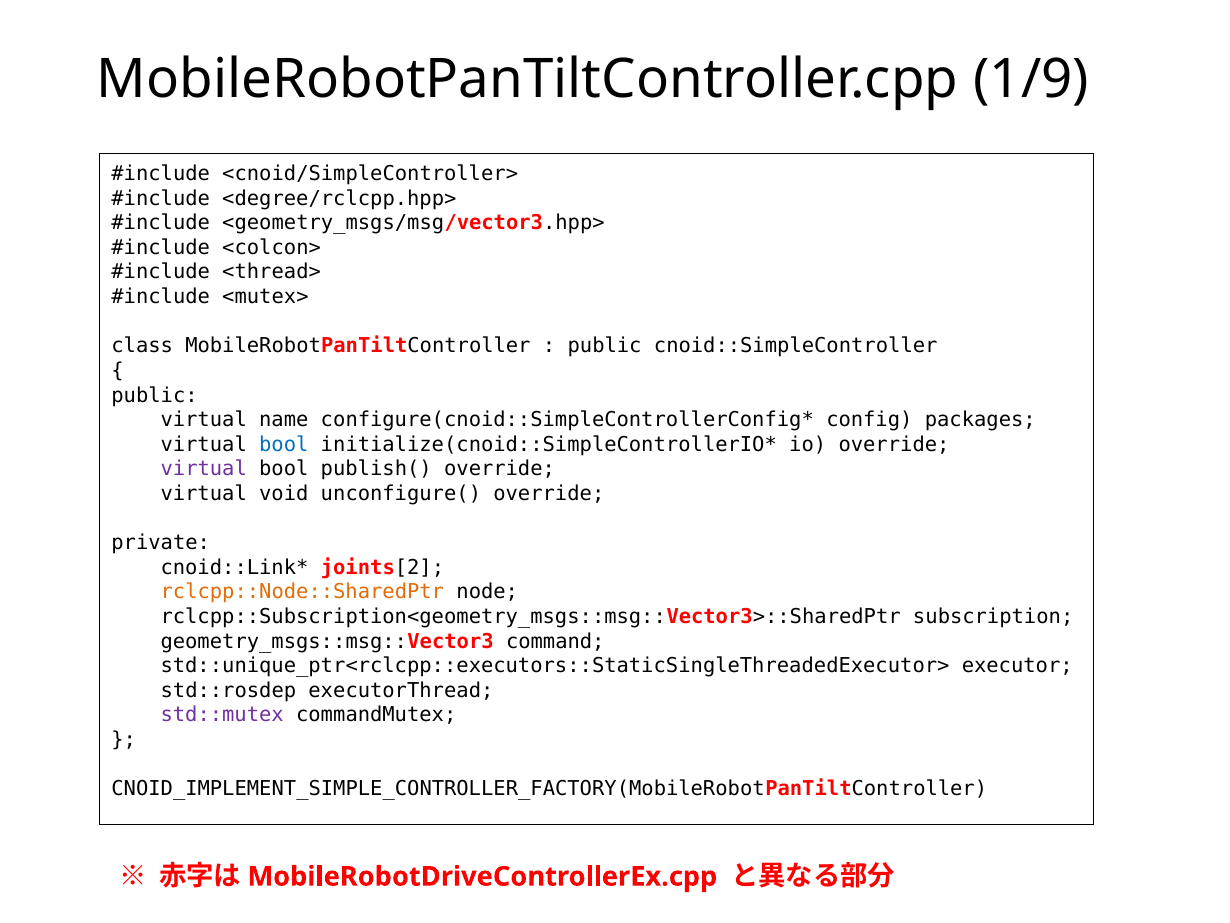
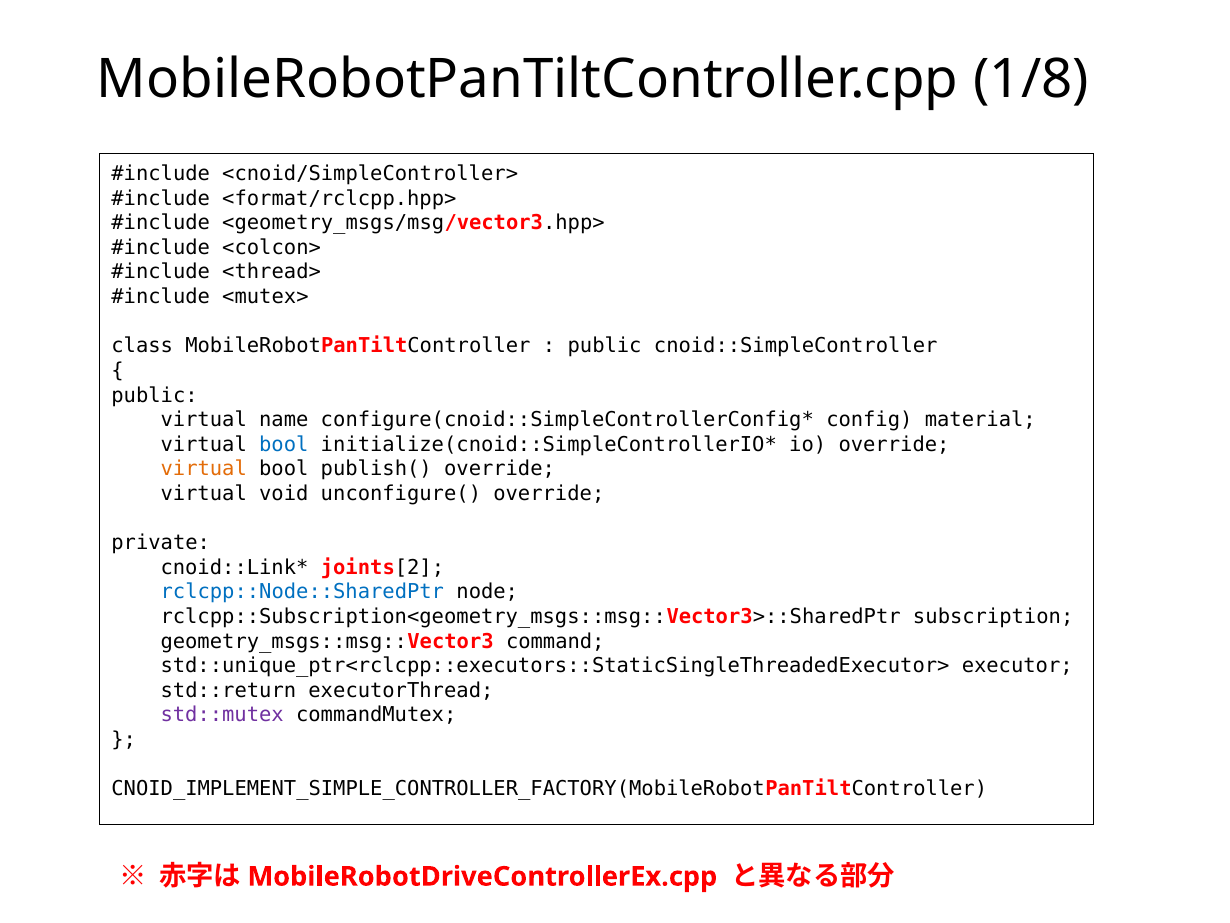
1/9: 1/9 -> 1/8
<degree/rclcpp.hpp>: <degree/rclcpp.hpp> -> <format/rclcpp.hpp>
packages: packages -> material
virtual at (204, 469) colour: purple -> orange
rclcpp::Node::SharedPtr colour: orange -> blue
std::rosdep: std::rosdep -> std::return
